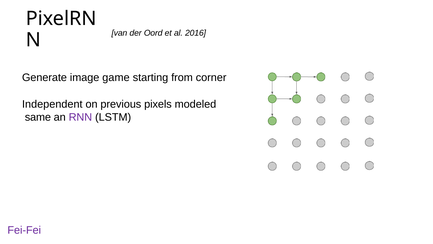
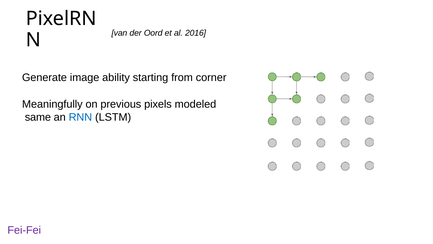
game: game -> ability
Independent: Independent -> Meaningfully
RNN colour: purple -> blue
